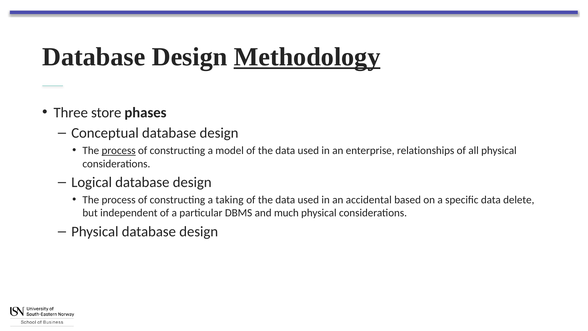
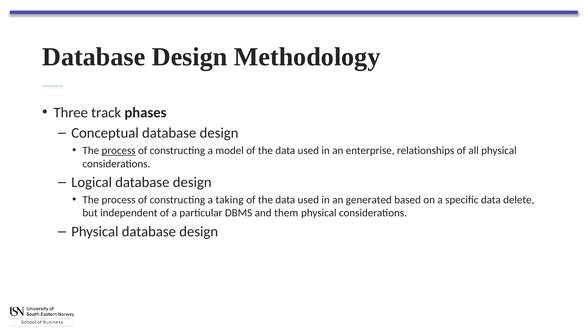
Methodology underline: present -> none
store: store -> track
accidental: accidental -> generated
much: much -> them
